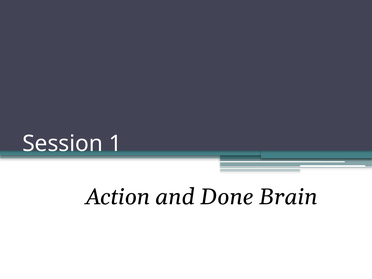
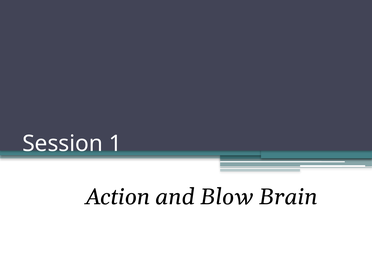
Done: Done -> Blow
